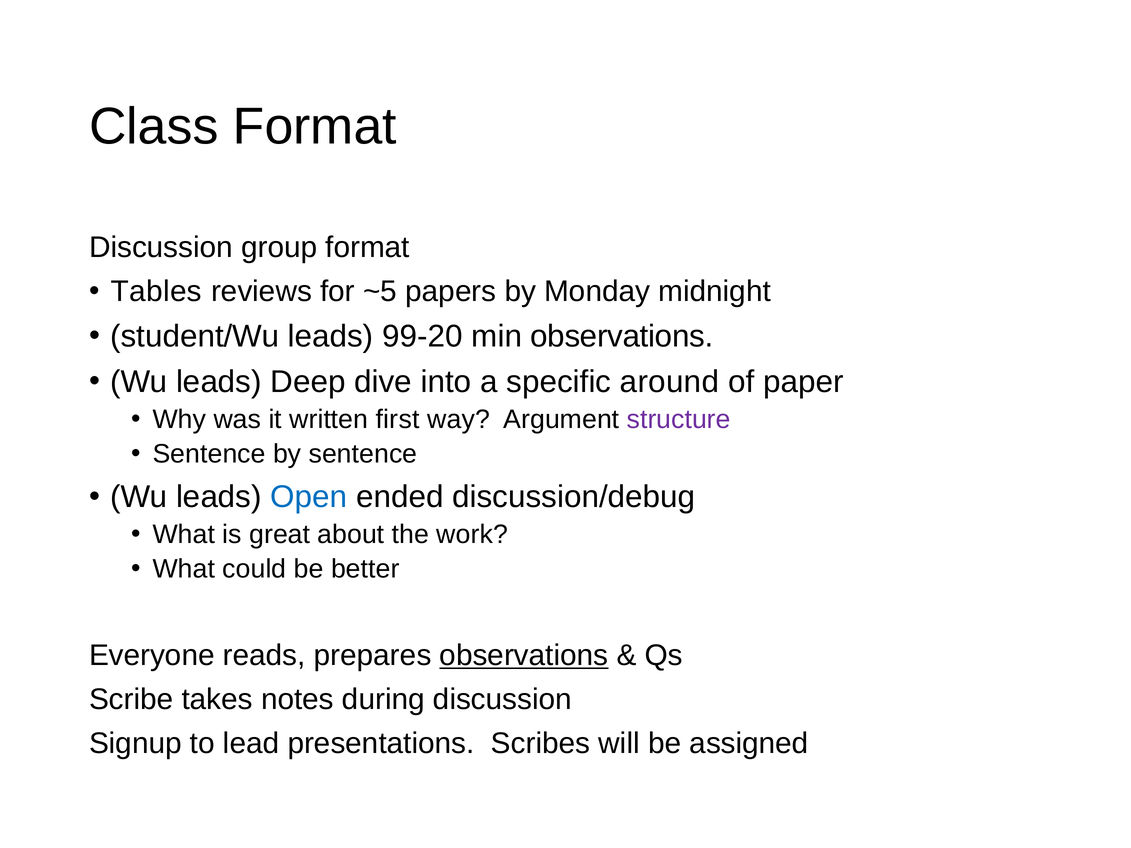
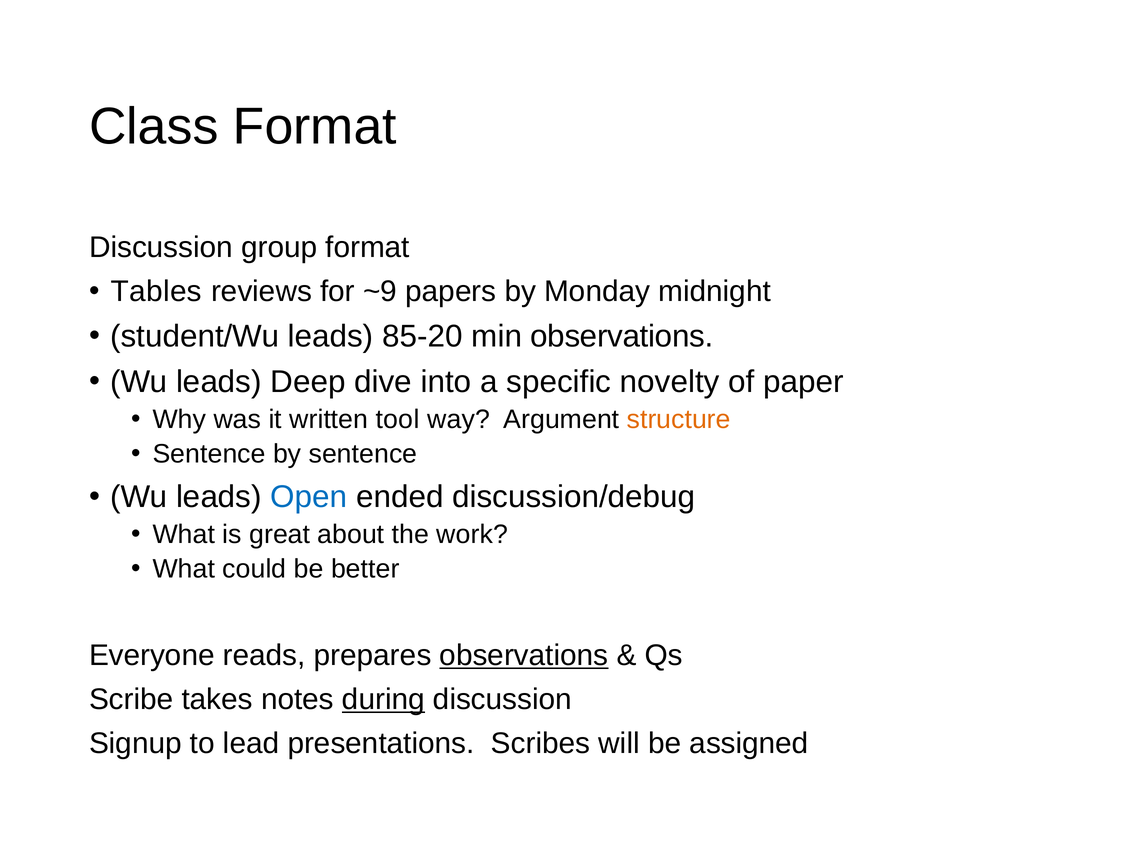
~5: ~5 -> ~9
99-20: 99-20 -> 85-20
around: around -> novelty
first: first -> tool
structure colour: purple -> orange
during underline: none -> present
